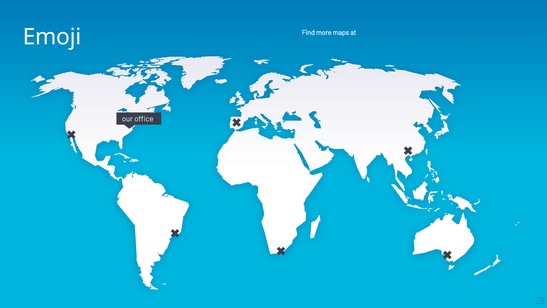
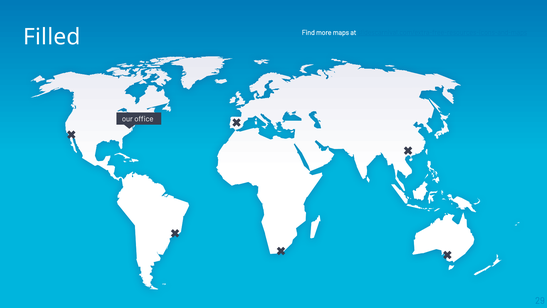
Emoji: Emoji -> Filled
